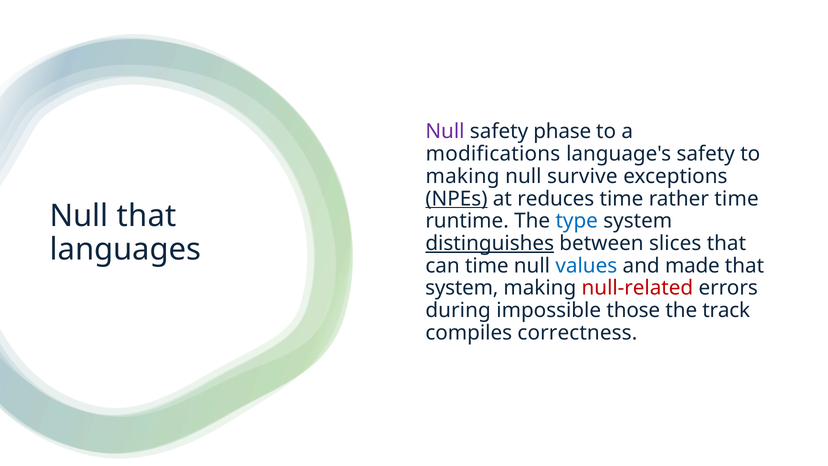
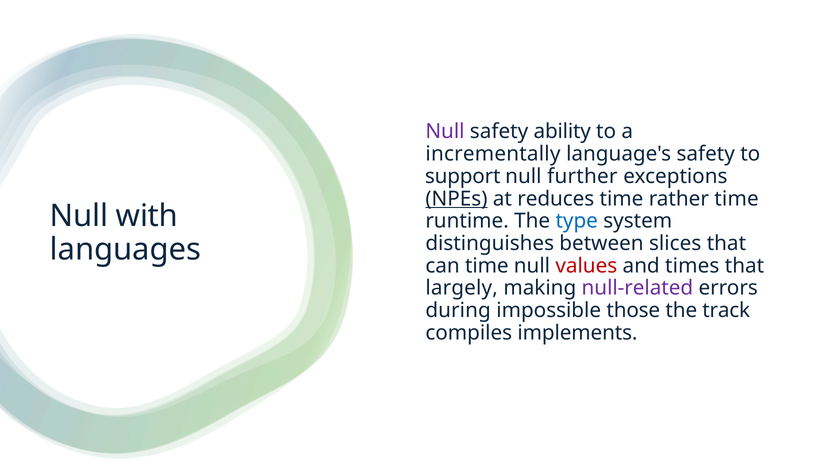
phase: phase -> ability
modifications: modifications -> incrementally
making at (463, 176): making -> support
survive: survive -> further
Null that: that -> with
distinguishes underline: present -> none
values colour: blue -> red
made: made -> times
system at (462, 288): system -> largely
null-related colour: red -> purple
correctness: correctness -> implements
